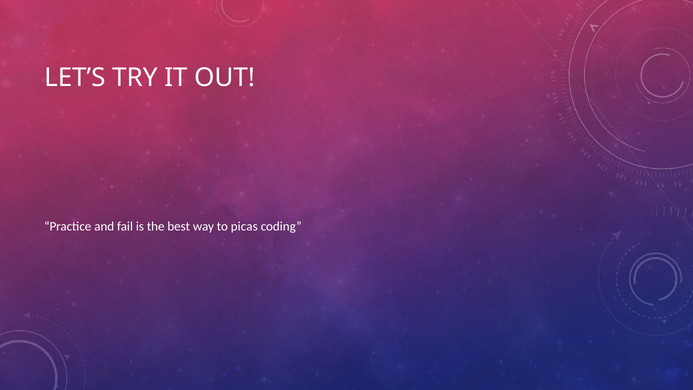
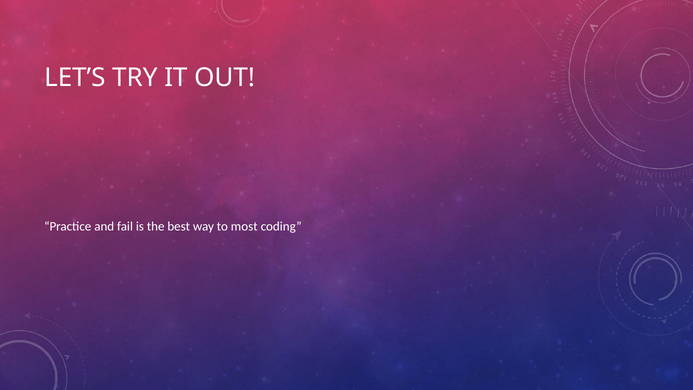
picas: picas -> most
